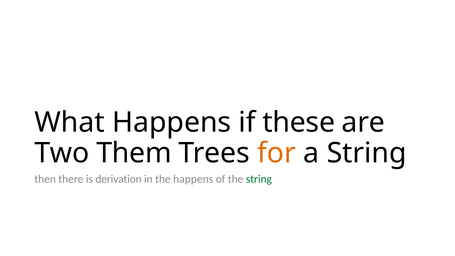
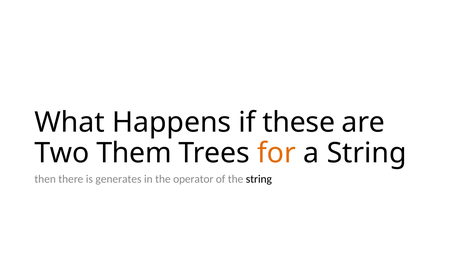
derivation: derivation -> generates
the happens: happens -> operator
string at (259, 179) colour: green -> black
